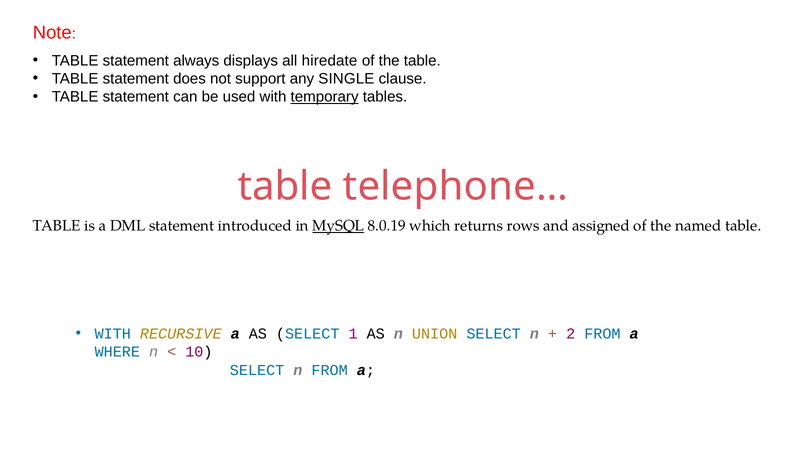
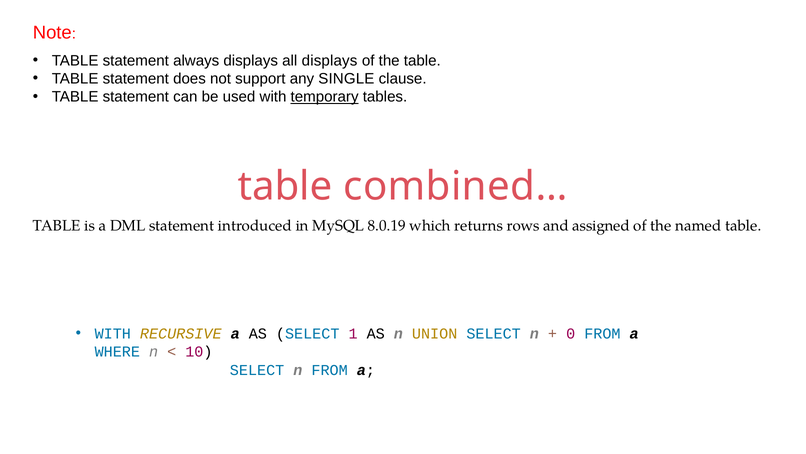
all hiredate: hiredate -> displays
telephone…: telephone… -> combined…
MySQL underline: present -> none
2: 2 -> 0
